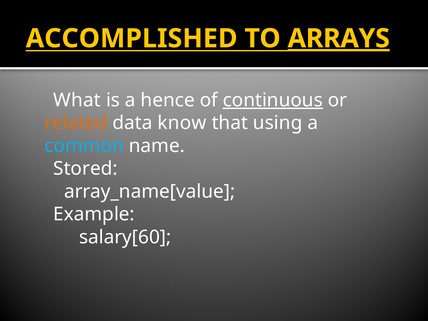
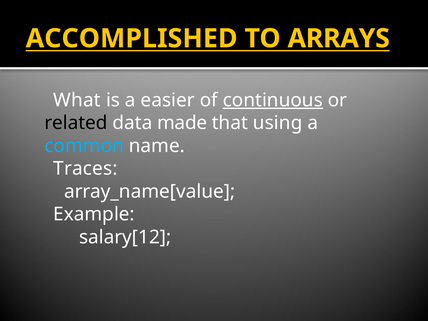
ARRAYS underline: present -> none
hence: hence -> easier
related colour: orange -> black
know: know -> made
Stored: Stored -> Traces
salary[60: salary[60 -> salary[12
